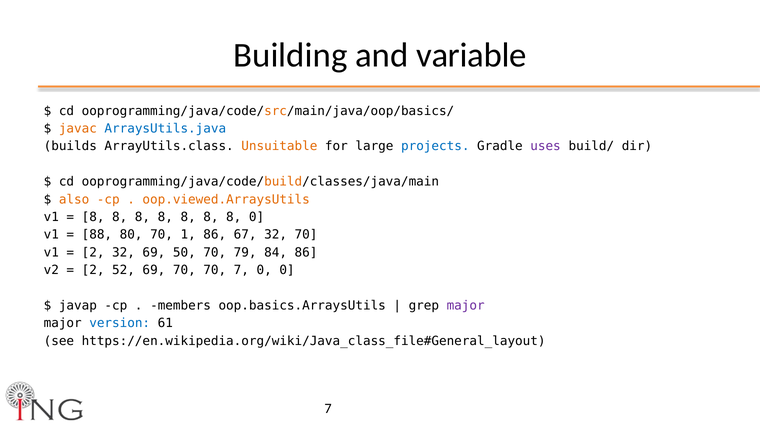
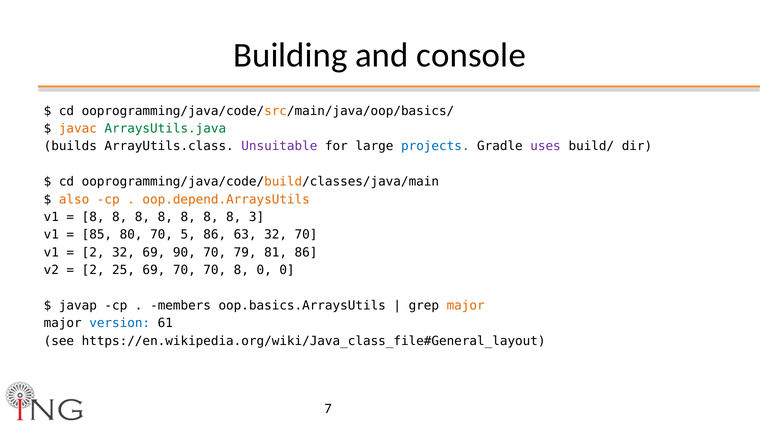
variable: variable -> console
ArraysUtils.java colour: blue -> green
Unsuitable colour: orange -> purple
oop.viewed.ArraysUtils: oop.viewed.ArraysUtils -> oop.depend.ArraysUtils
8 0: 0 -> 3
88: 88 -> 85
1: 1 -> 5
67: 67 -> 63
50: 50 -> 90
84: 84 -> 81
52: 52 -> 25
70 7: 7 -> 8
major at (466, 306) colour: purple -> orange
